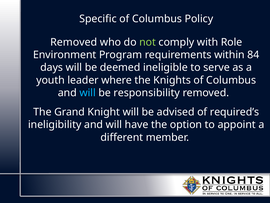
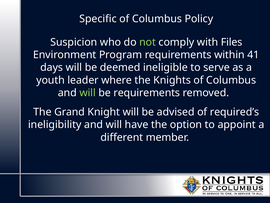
Removed at (74, 42): Removed -> Suspicion
Role: Role -> Files
84: 84 -> 41
will at (88, 93) colour: light blue -> light green
be responsibility: responsibility -> requirements
